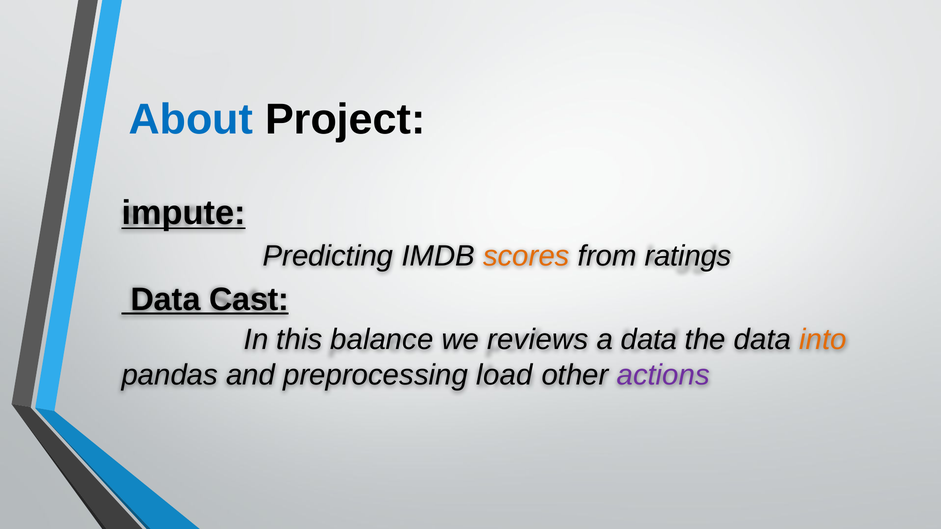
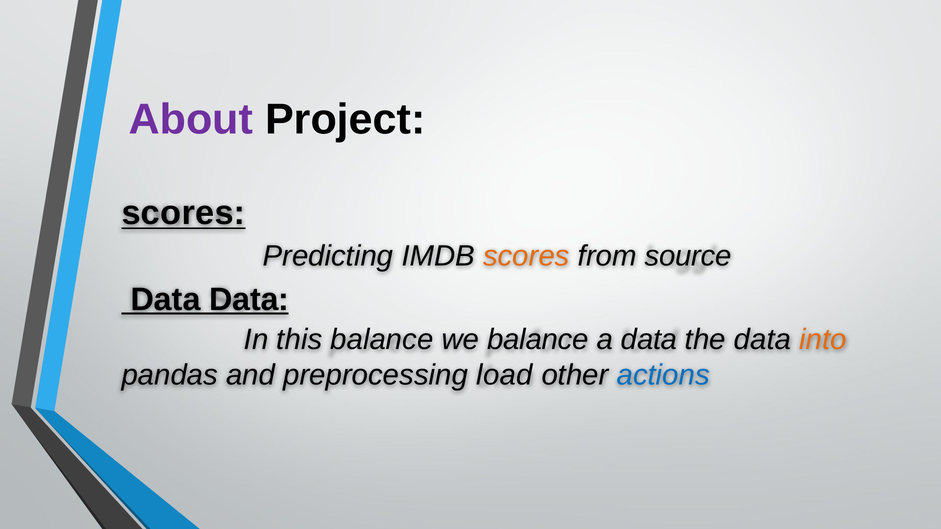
About colour: blue -> purple
impute at (184, 213): impute -> scores
ratings: ratings -> source
Data Cast: Cast -> Data
we reviews: reviews -> balance
actions colour: purple -> blue
